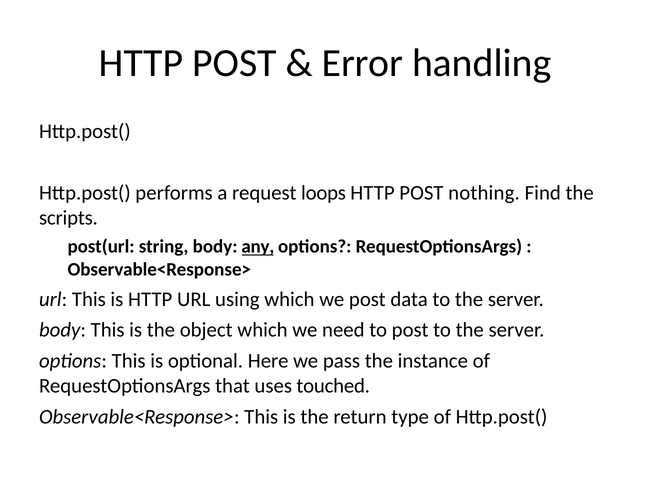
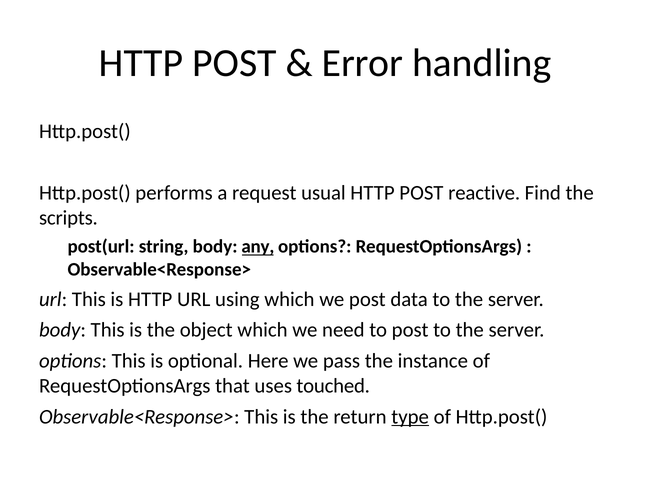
loops: loops -> usual
nothing: nothing -> reactive
type underline: none -> present
